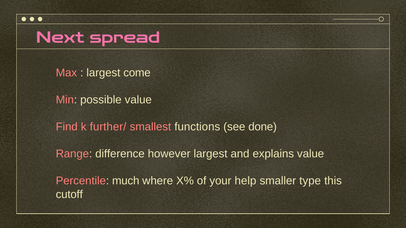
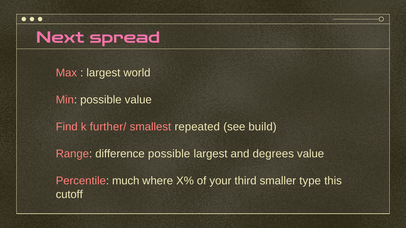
come: come -> world
functions: functions -> repeated
done: done -> build
difference however: however -> possible
explains: explains -> degrees
help: help -> third
